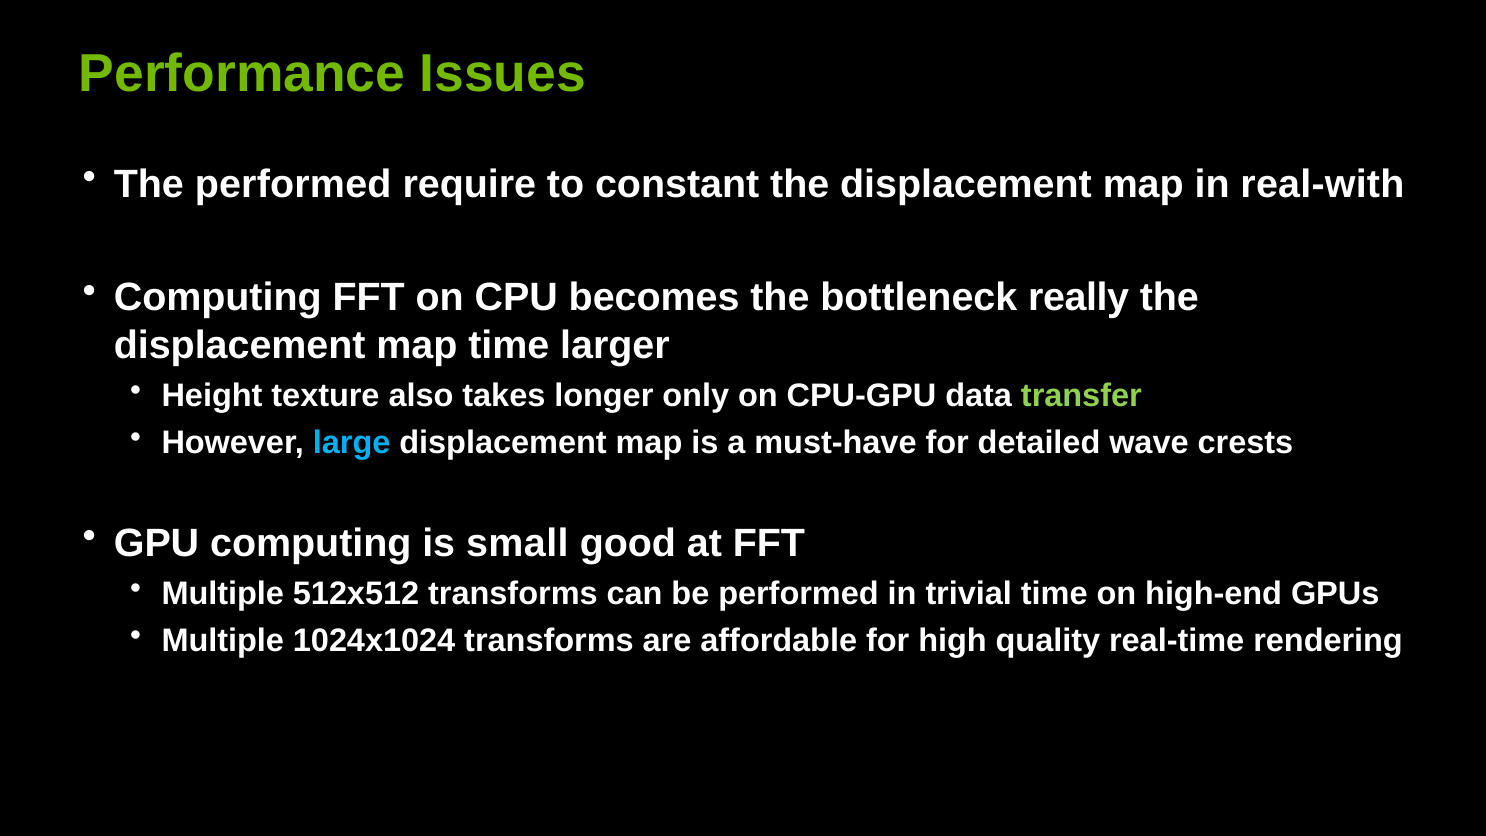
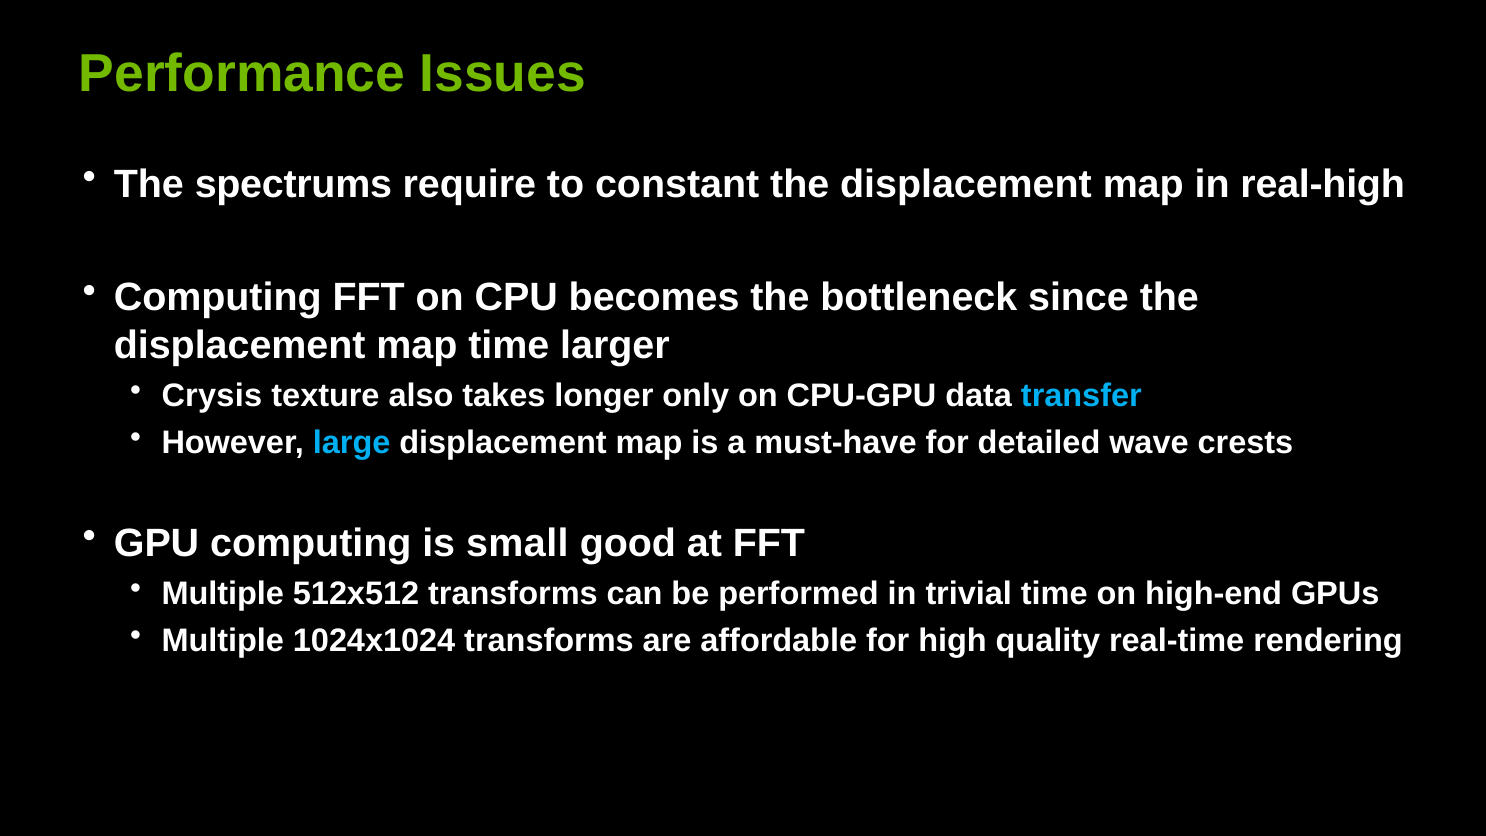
The performed: performed -> spectrums
real-with: real-with -> real-high
really: really -> since
Height: Height -> Crysis
transfer colour: light green -> light blue
